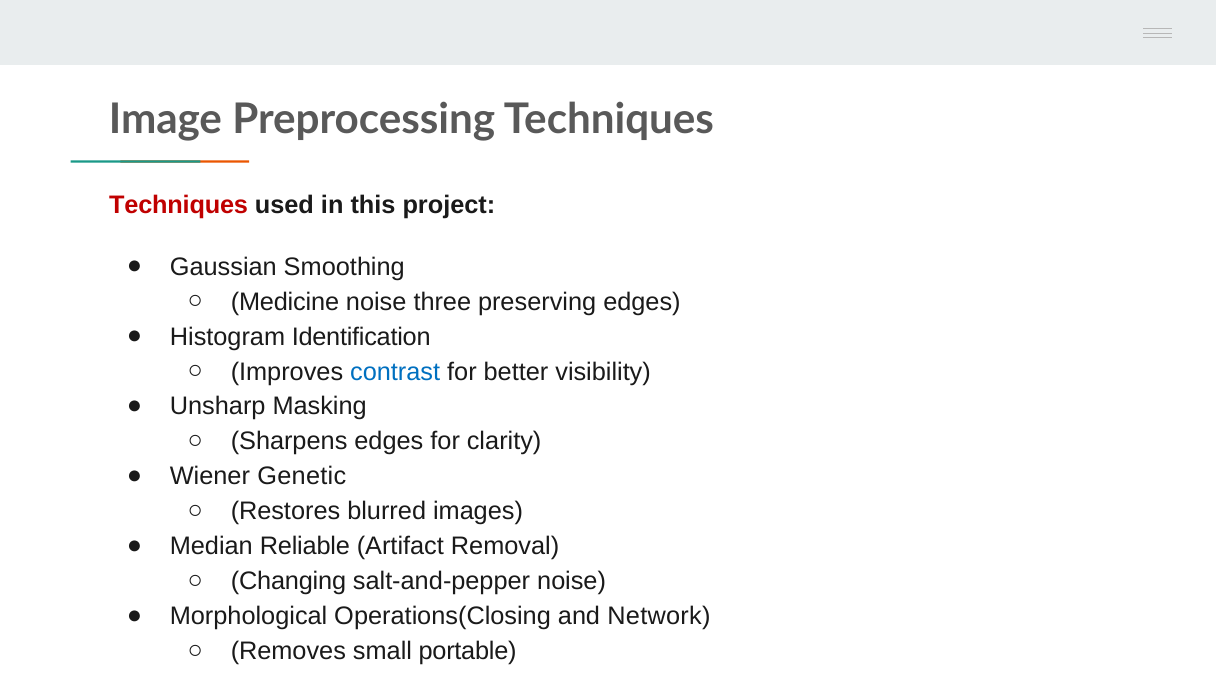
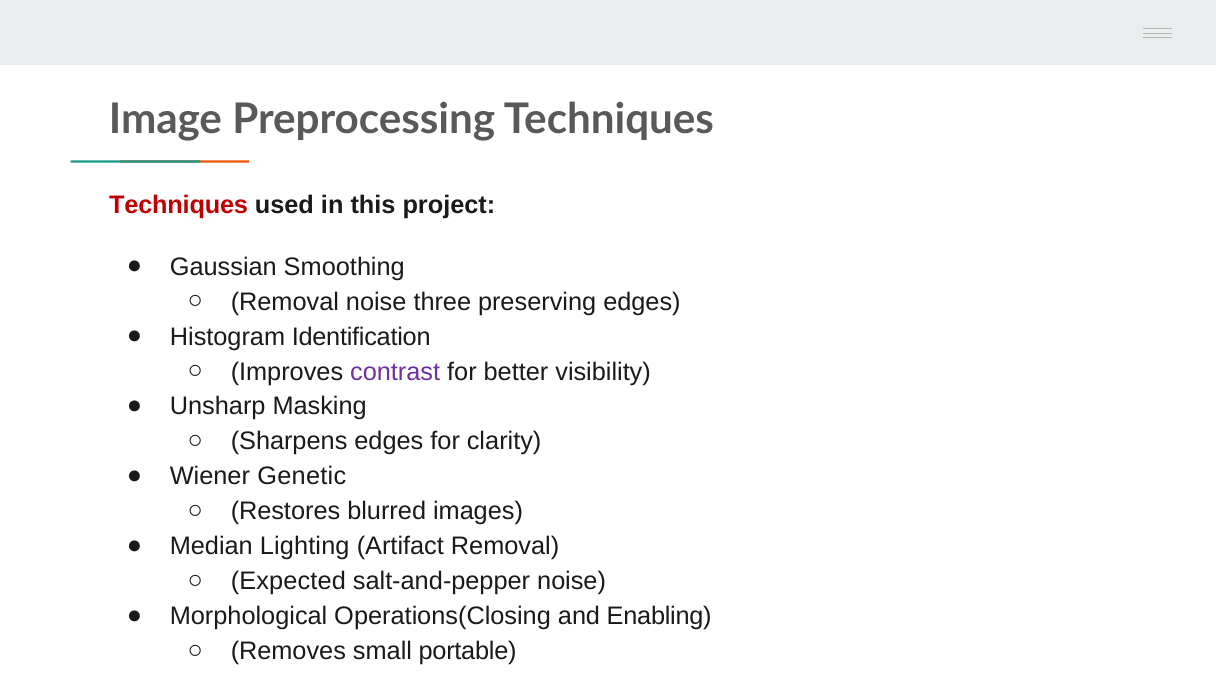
Medicine at (285, 302): Medicine -> Removal
contrast colour: blue -> purple
Reliable: Reliable -> Lighting
Changing: Changing -> Expected
Network: Network -> Enabling
